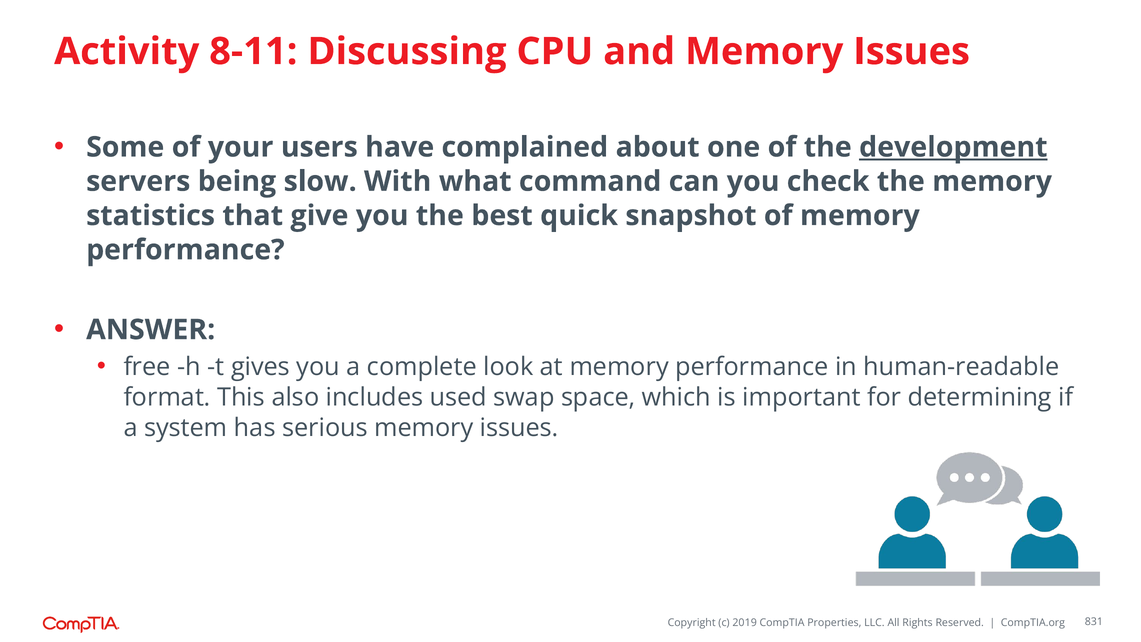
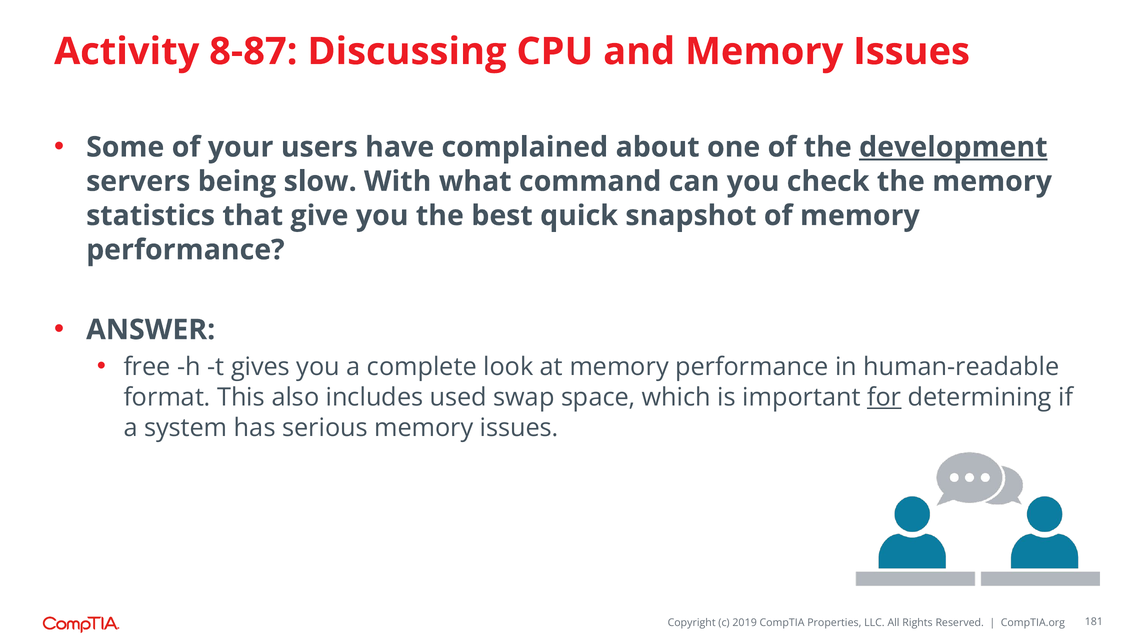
8-11: 8-11 -> 8-87
for underline: none -> present
831: 831 -> 181
